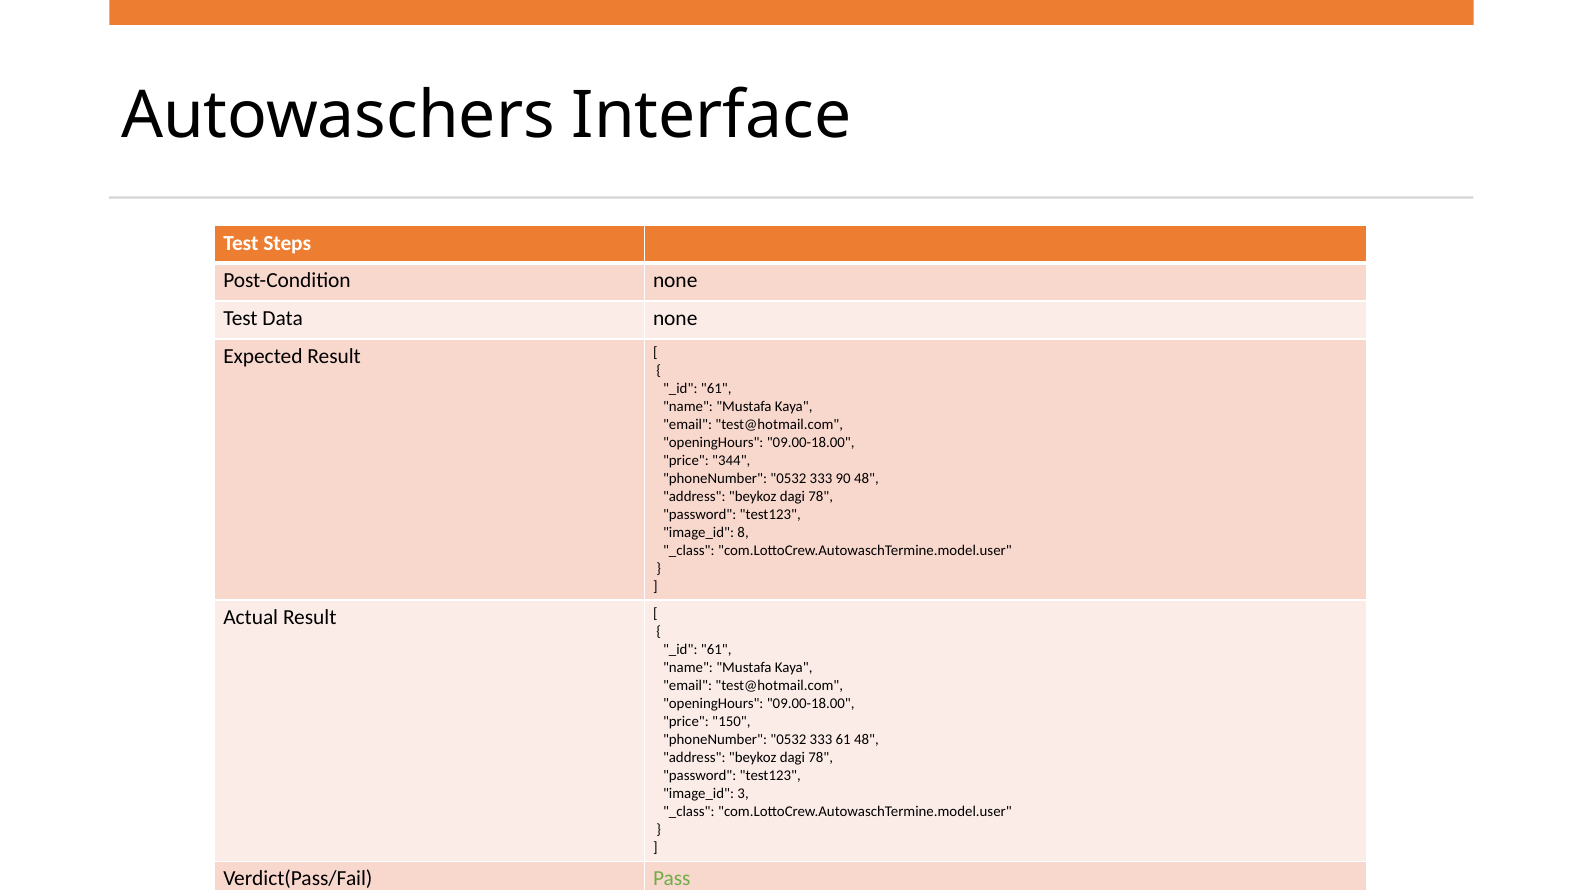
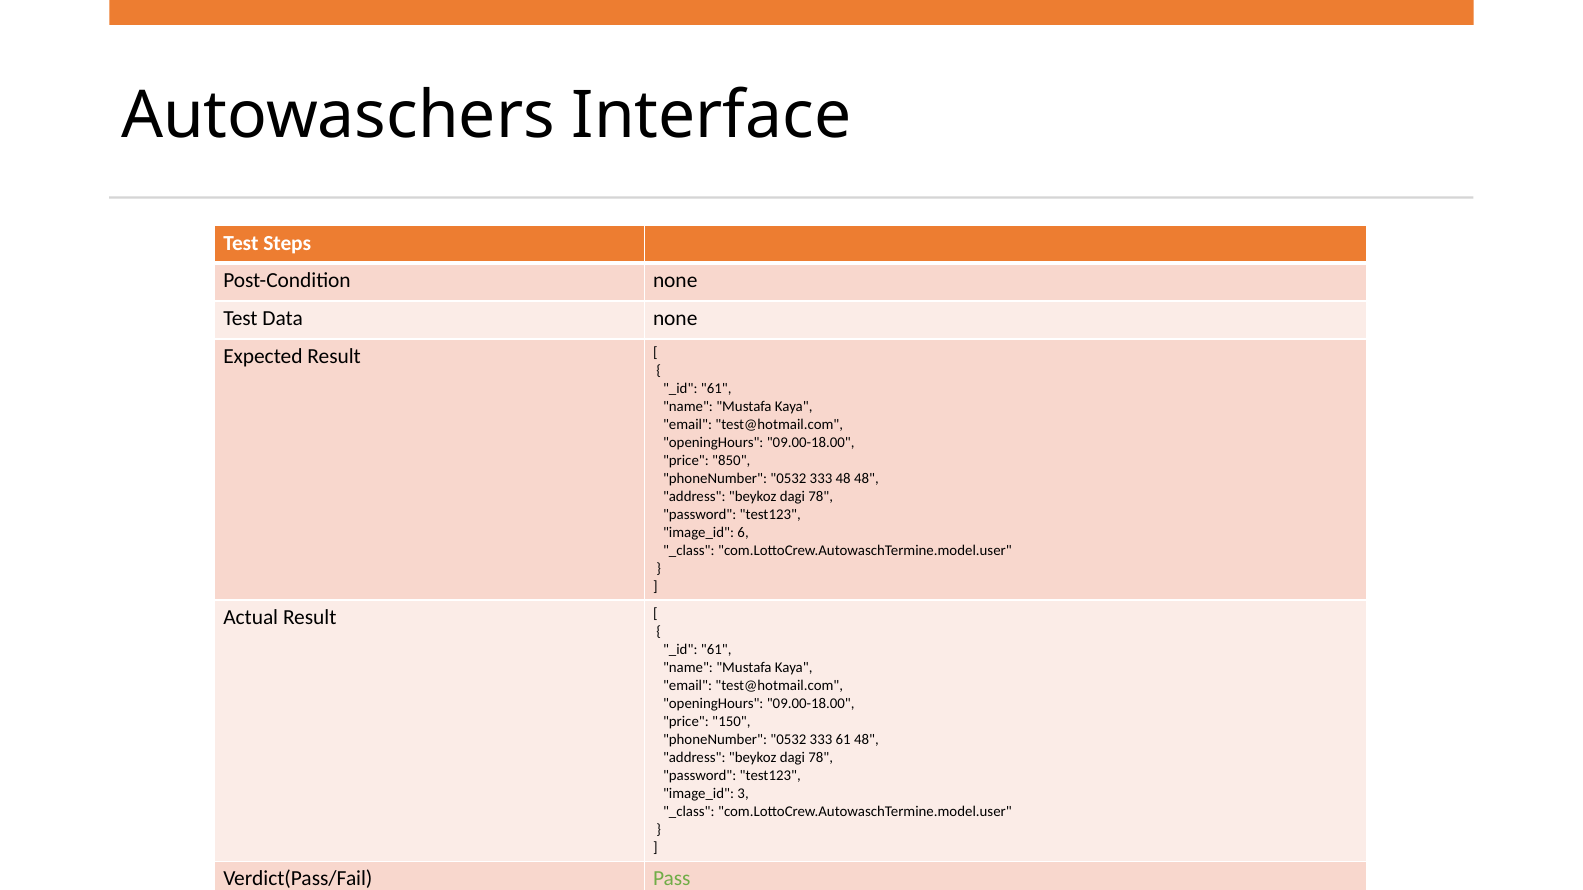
344: 344 -> 850
333 90: 90 -> 48
8: 8 -> 6
